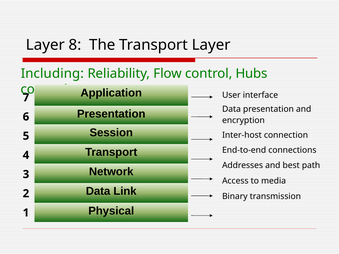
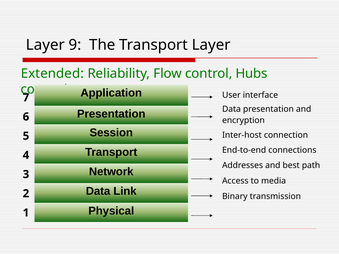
8: 8 -> 9
Including: Including -> Extended
